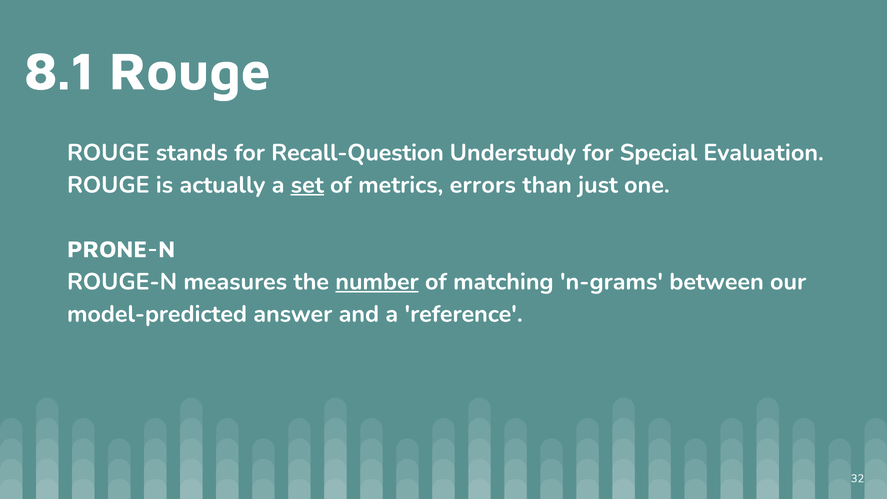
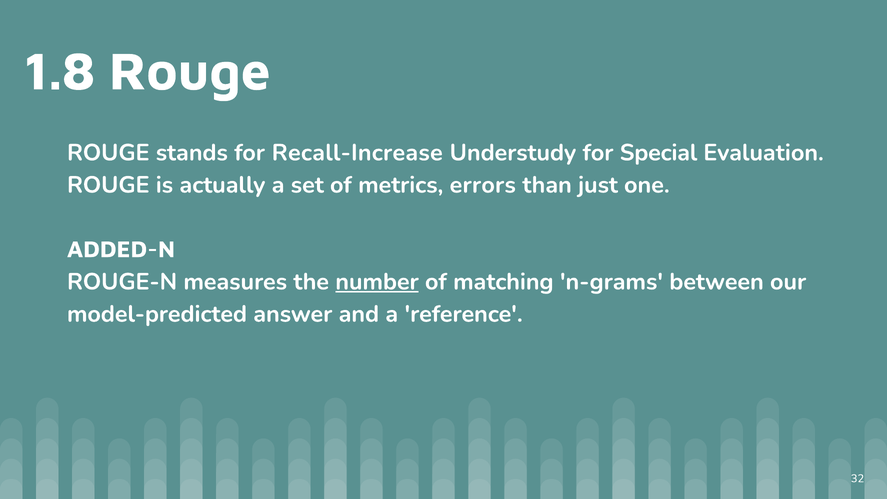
8.1: 8.1 -> 1.8
Recall-Question: Recall-Question -> Recall-Increase
set underline: present -> none
PRONE-N: PRONE-N -> ADDED-N
